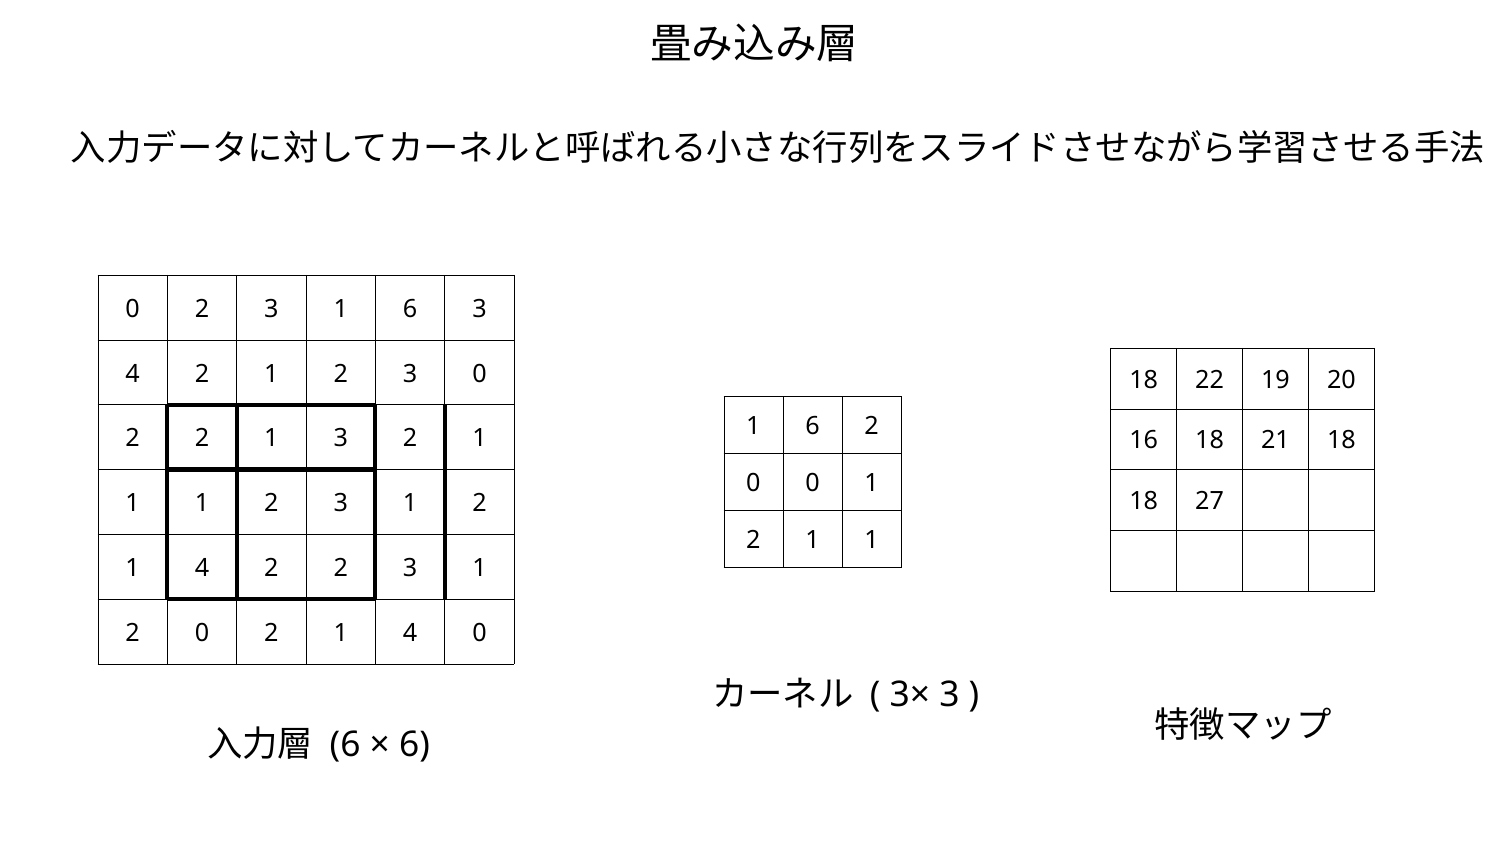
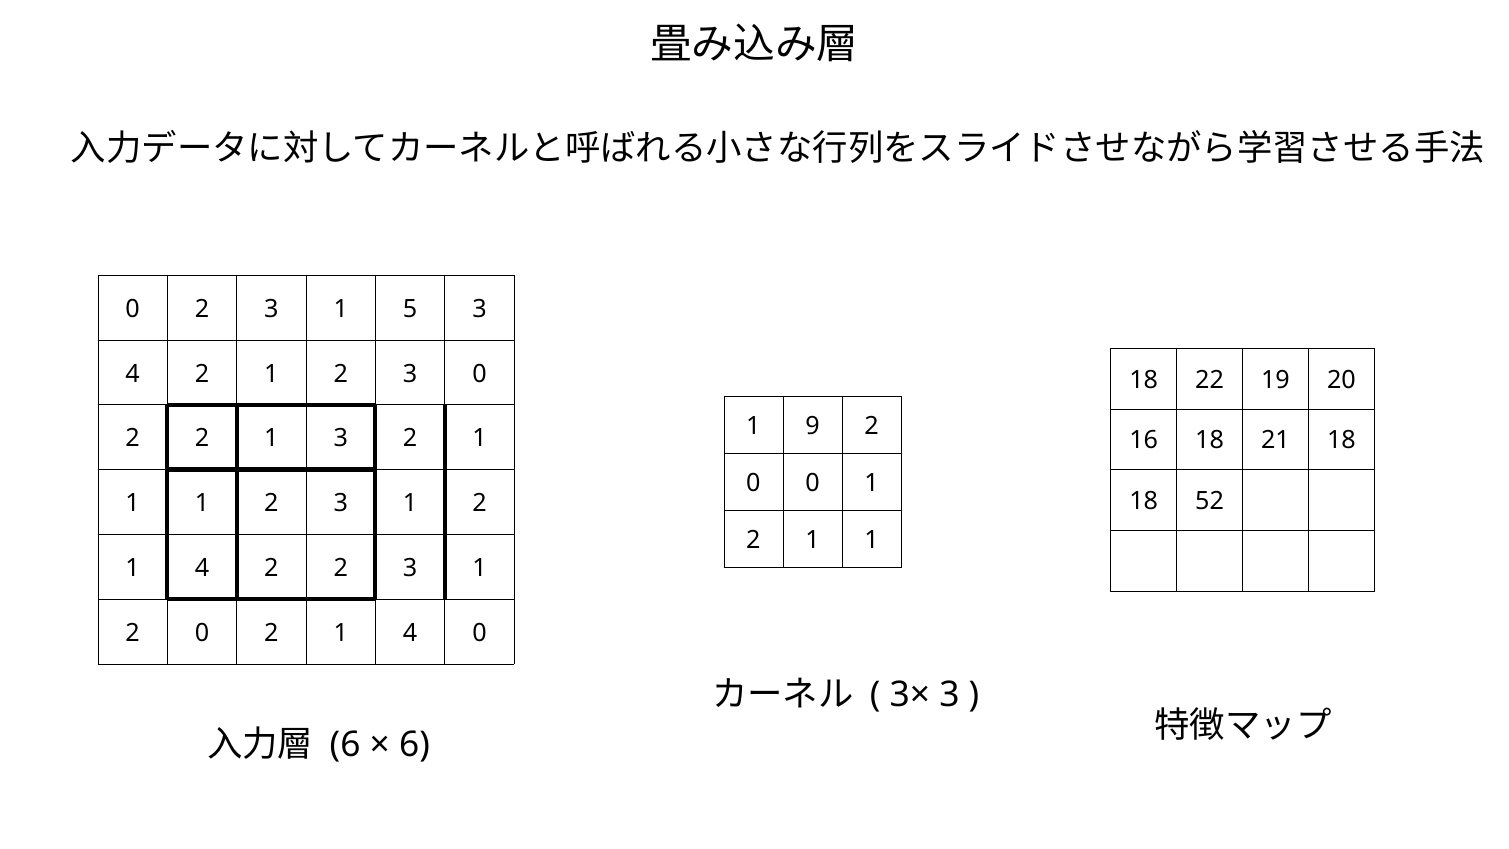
3 1 6: 6 -> 5
6 at (812, 426): 6 -> 9
27: 27 -> 52
